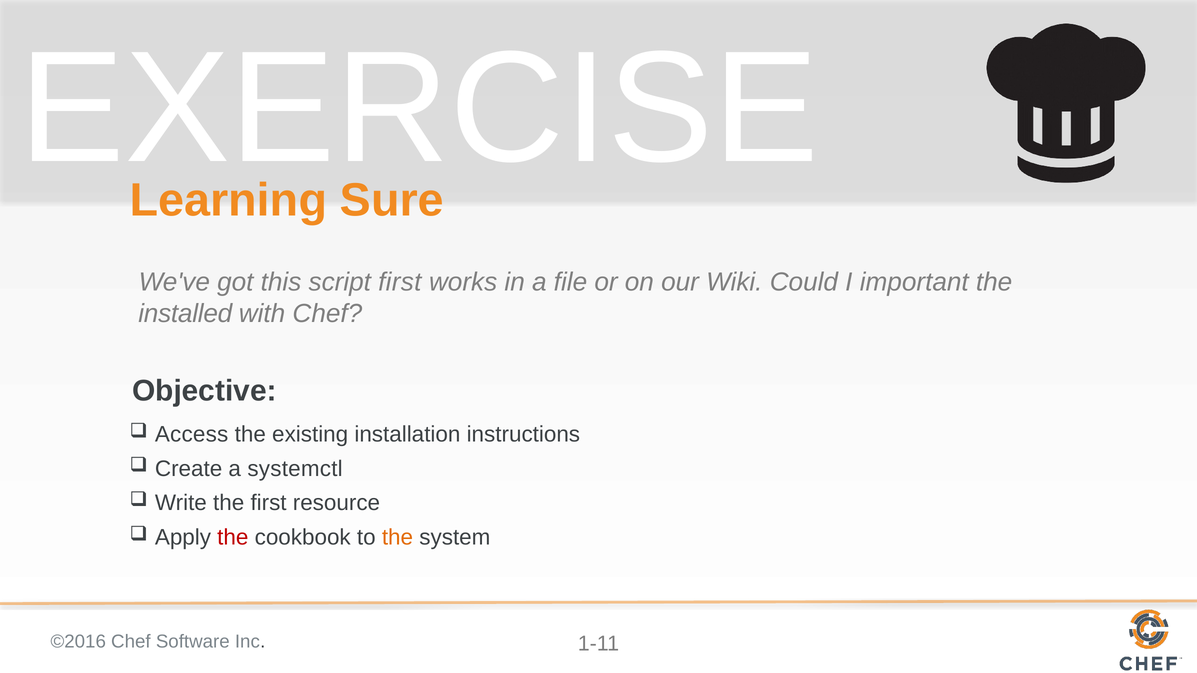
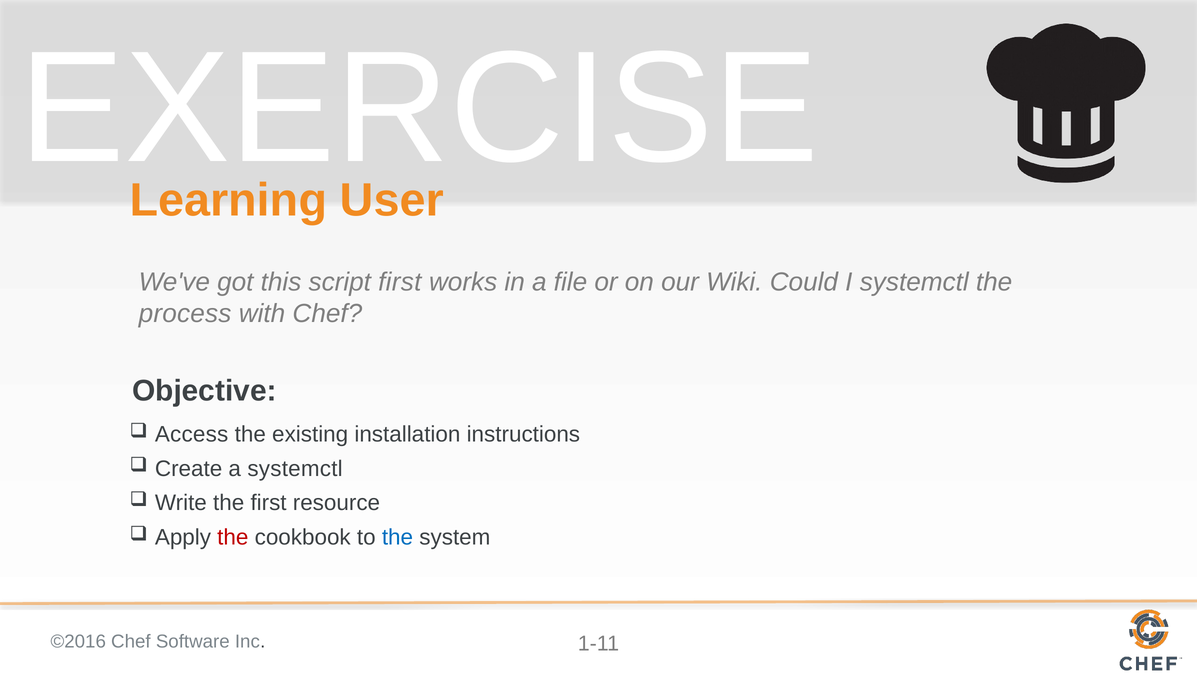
Sure: Sure -> User
I important: important -> systemctl
installed: installed -> process
the at (397, 538) colour: orange -> blue
